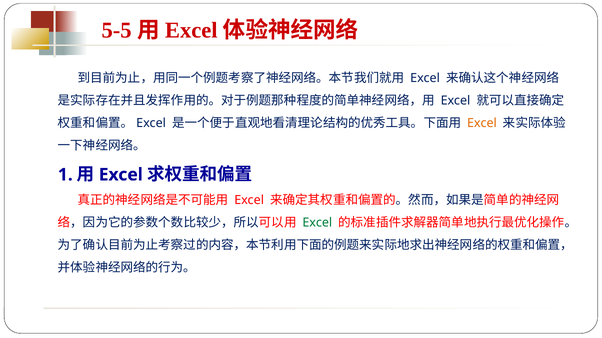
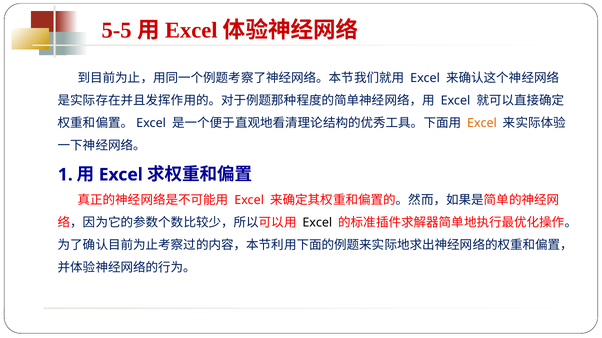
Excel at (317, 223) colour: green -> black
